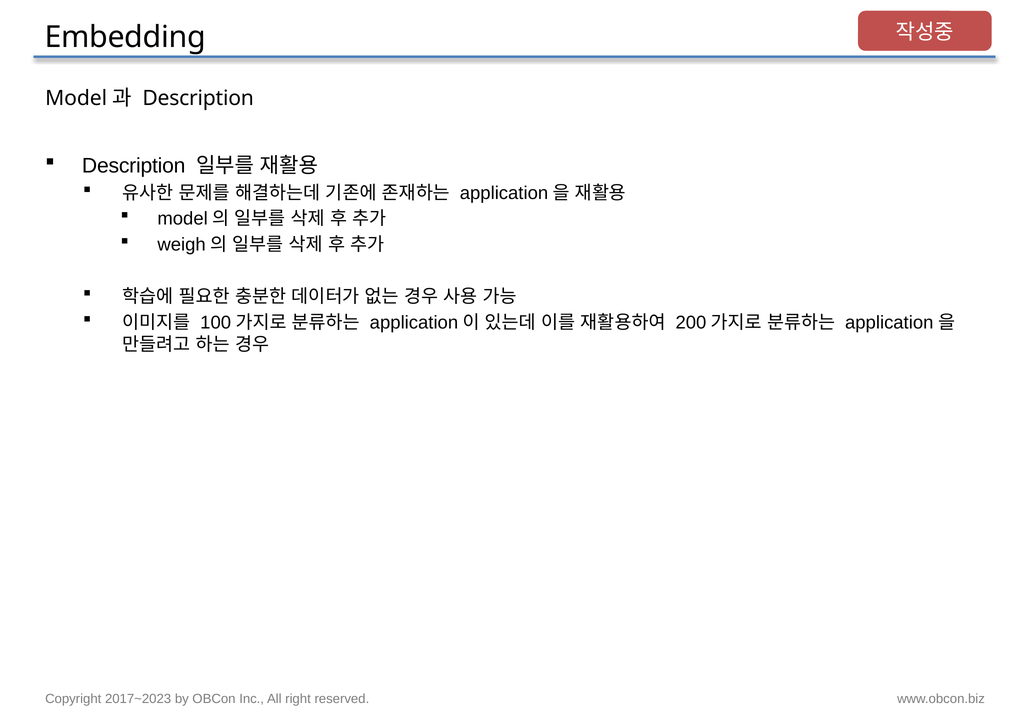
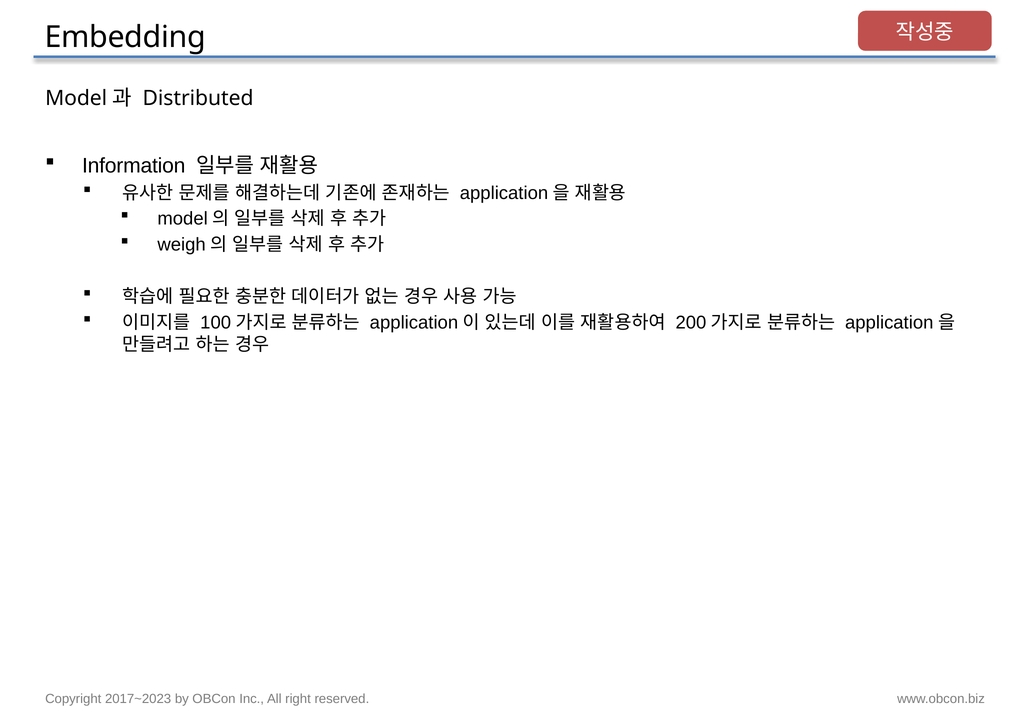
Description at (198, 98): Description -> Distributed
Description at (134, 166): Description -> Information
